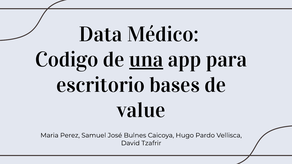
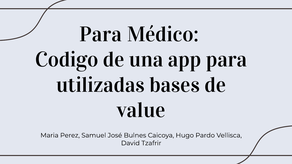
Data at (101, 34): Data -> Para
una underline: present -> none
escritorio: escritorio -> utilizadas
